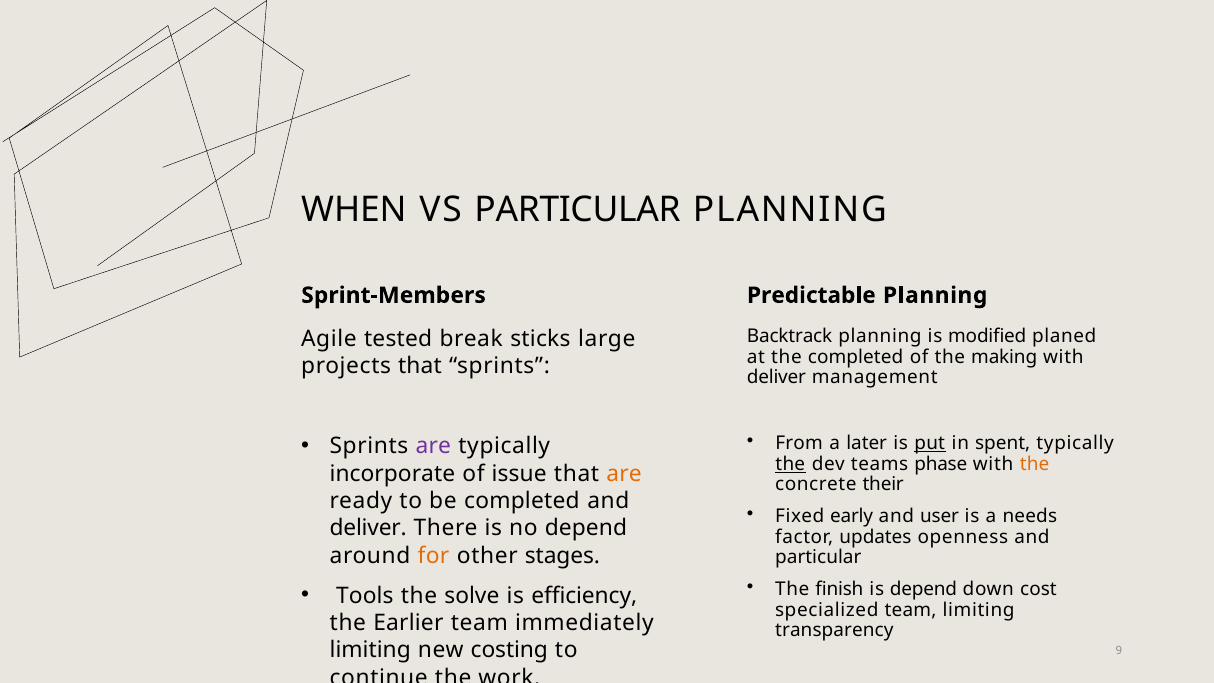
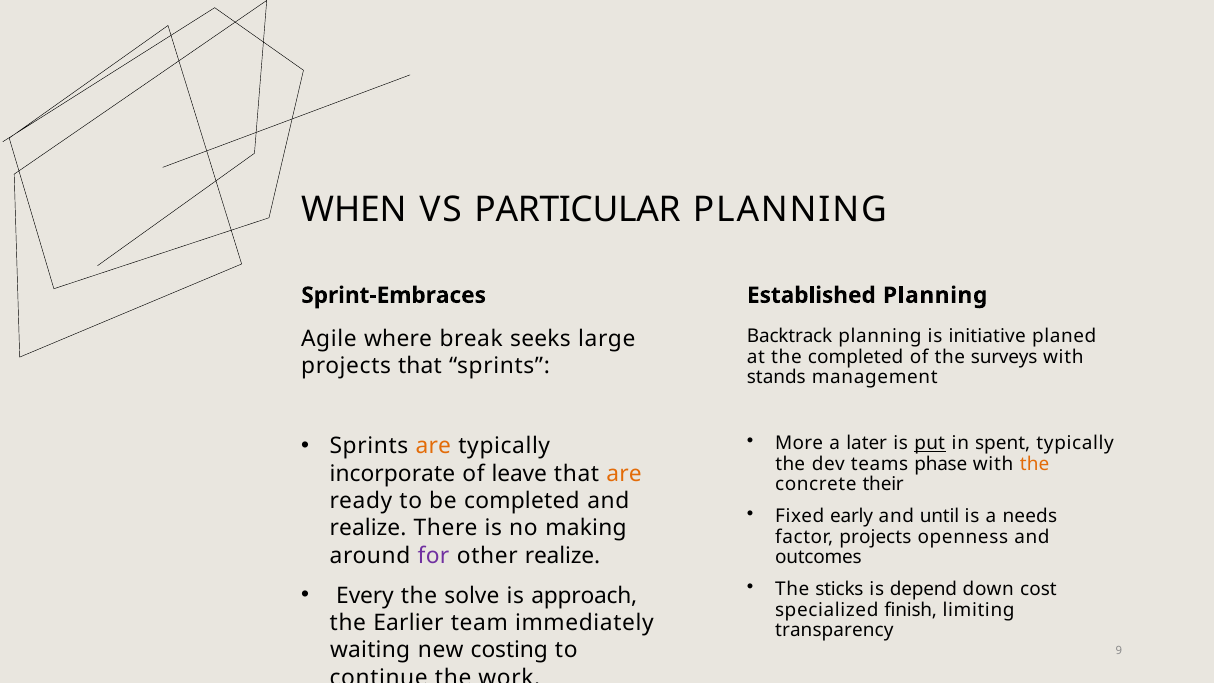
Sprint-Members: Sprint-Members -> Sprint-Embraces
Predictable: Predictable -> Established
modified: modified -> initiative
tested: tested -> where
sticks: sticks -> seeks
making: making -> surveys
deliver at (776, 377): deliver -> stands
From: From -> More
are at (433, 446) colour: purple -> orange
the at (790, 464) underline: present -> none
issue: issue -> leave
user: user -> until
deliver at (368, 528): deliver -> realize
no depend: depend -> making
factor updates: updates -> projects
for colour: orange -> purple
other stages: stages -> realize
particular at (818, 557): particular -> outcomes
finish: finish -> sticks
Tools: Tools -> Every
efficiency: efficiency -> approach
specialized team: team -> finish
limiting at (370, 650): limiting -> waiting
